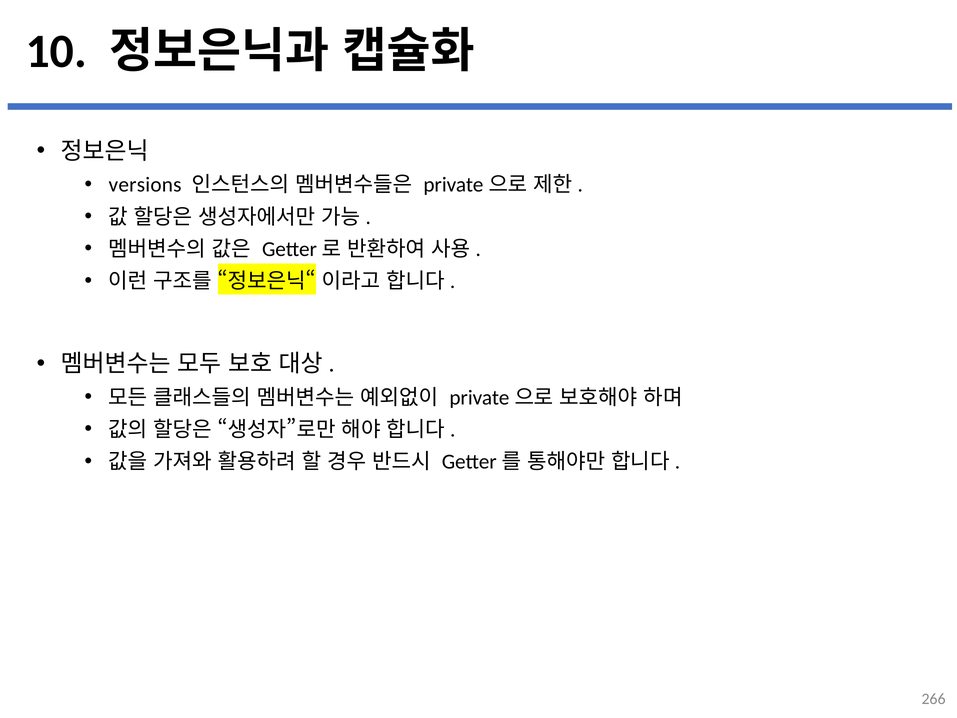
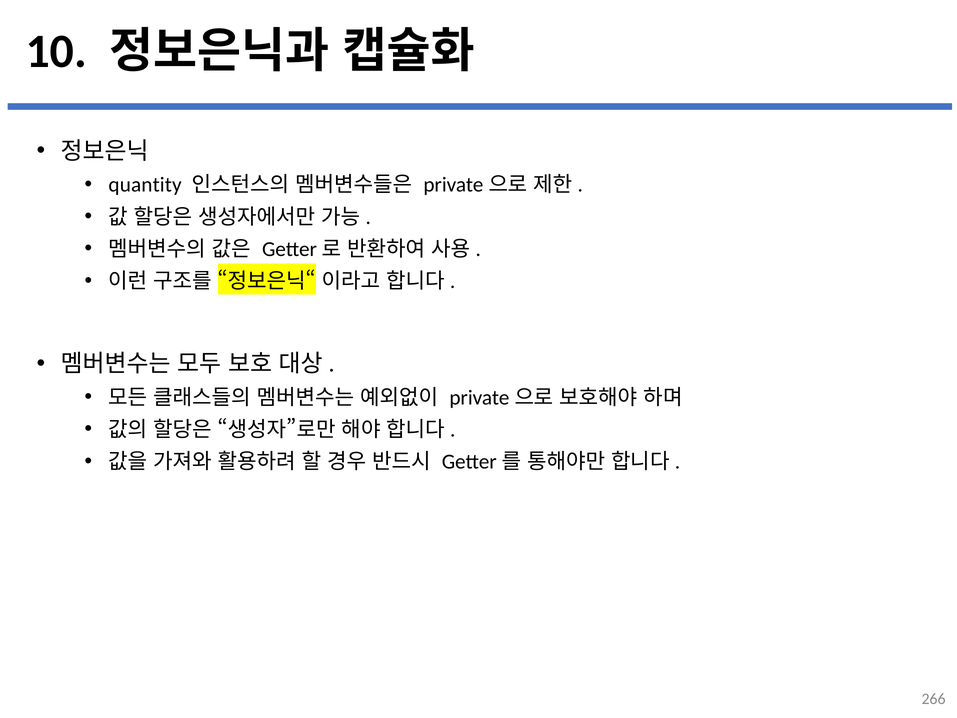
versions: versions -> quantity
